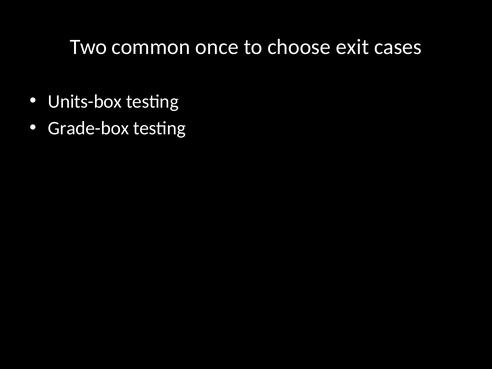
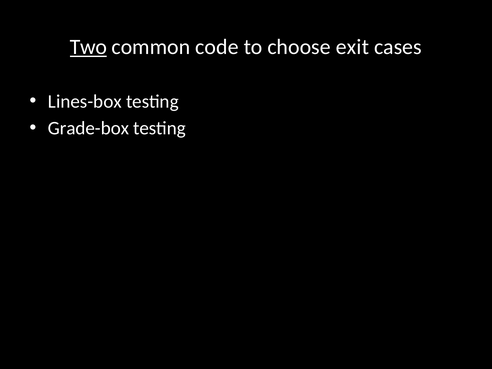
Two underline: none -> present
once: once -> code
Units-box: Units-box -> Lines-box
